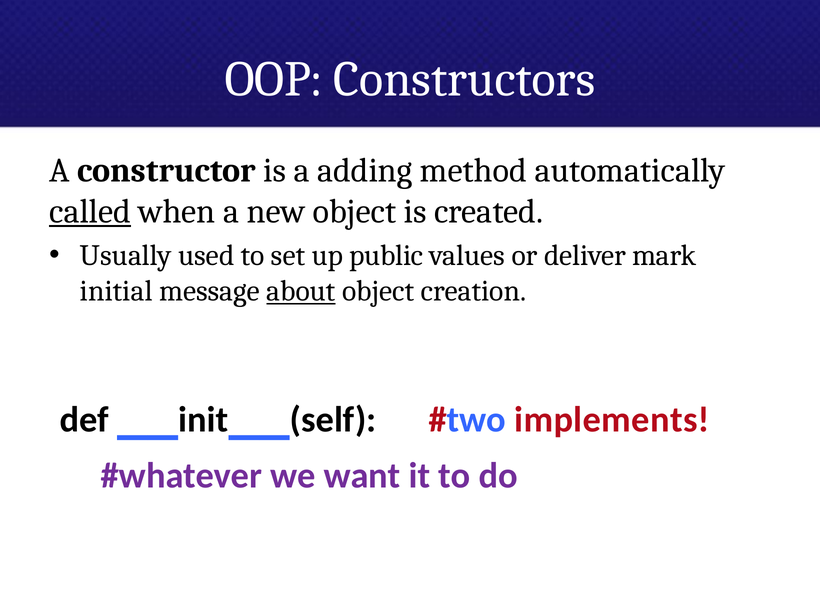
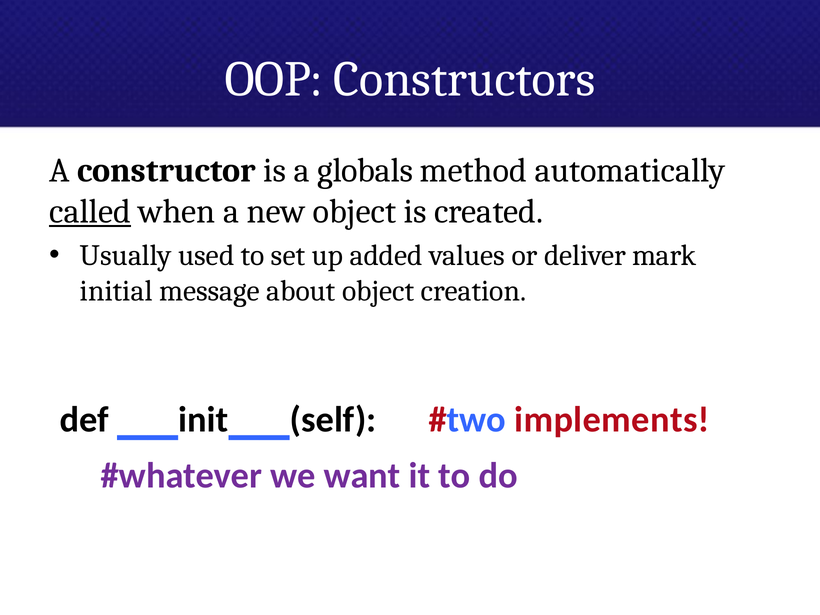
adding: adding -> globals
public: public -> added
about underline: present -> none
